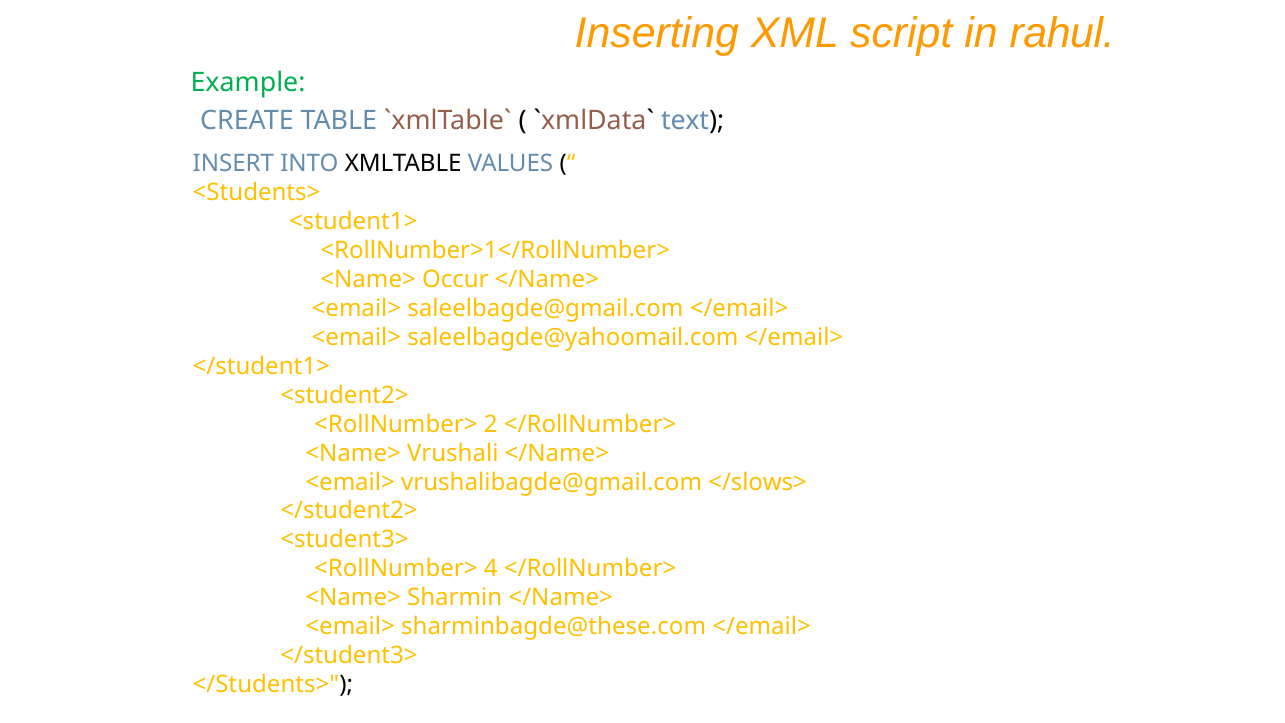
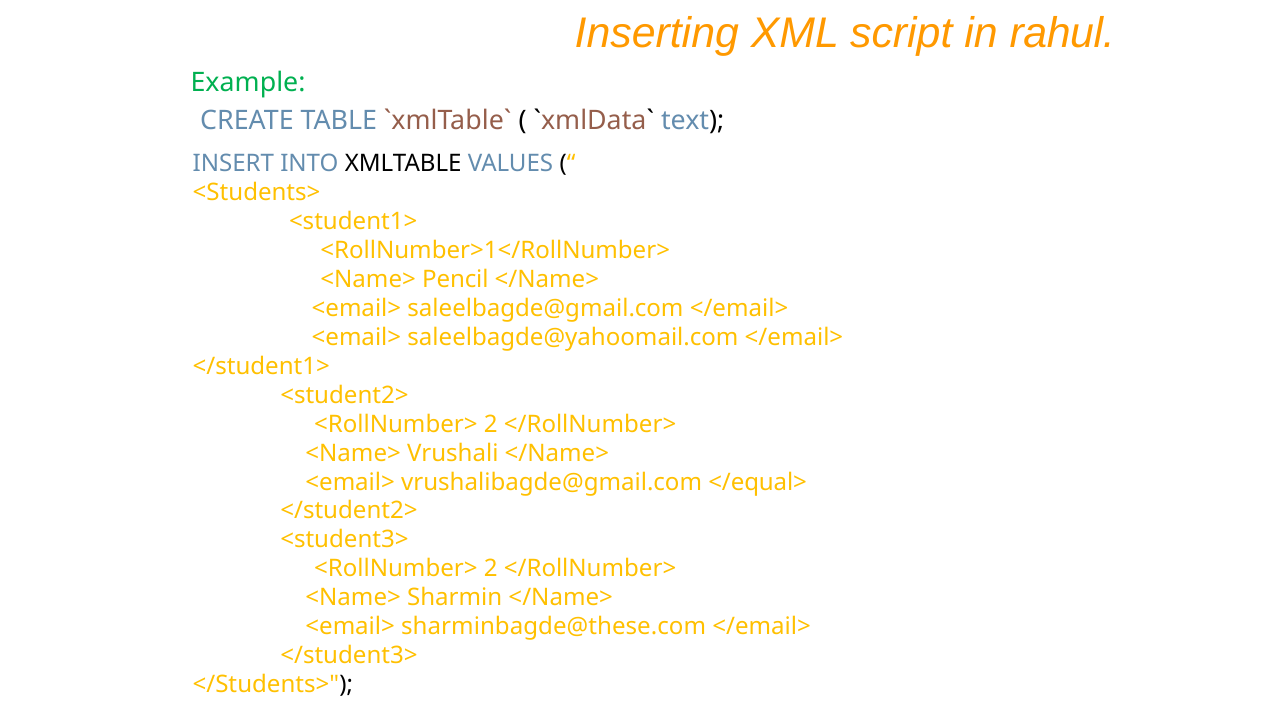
Occur: Occur -> Pencil
</slows>: </slows> -> </equal>
4 at (491, 569): 4 -> 2
